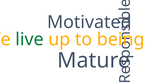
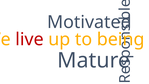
live colour: green -> red
